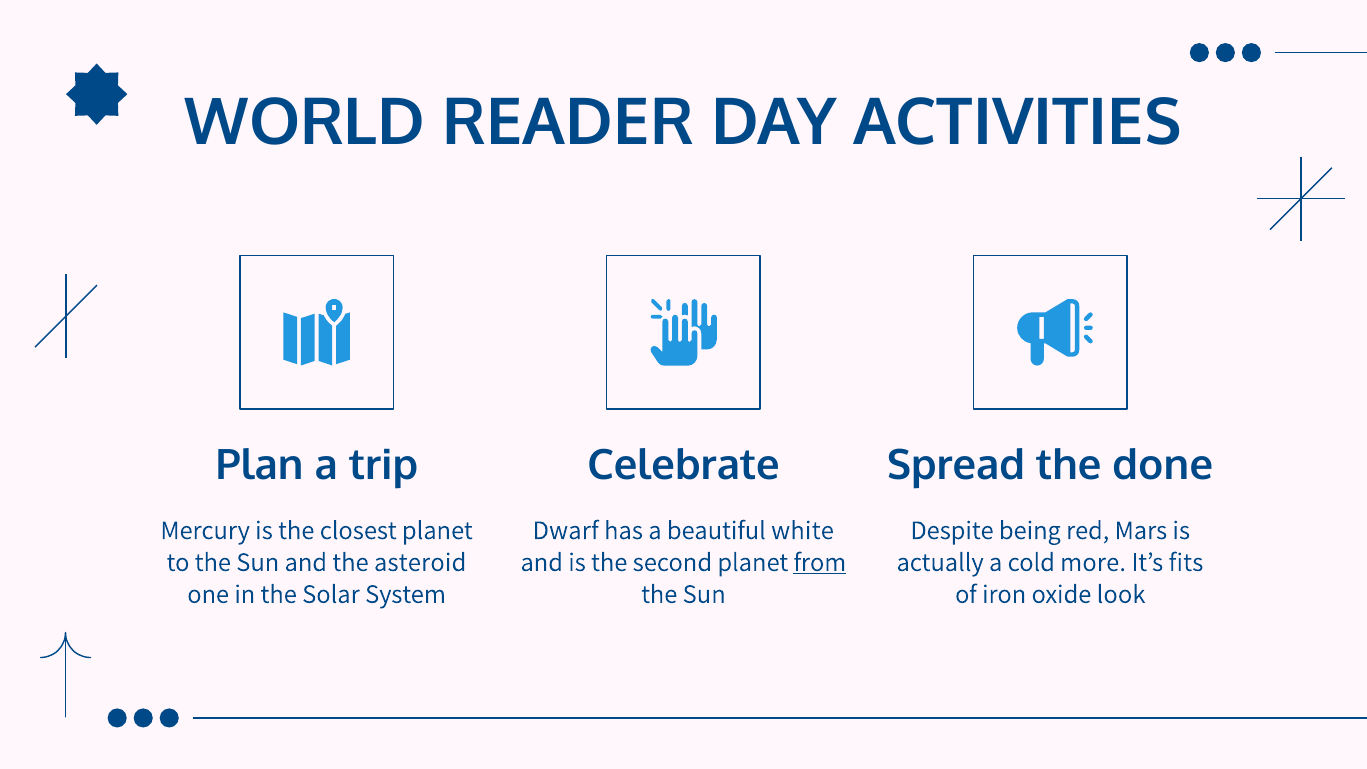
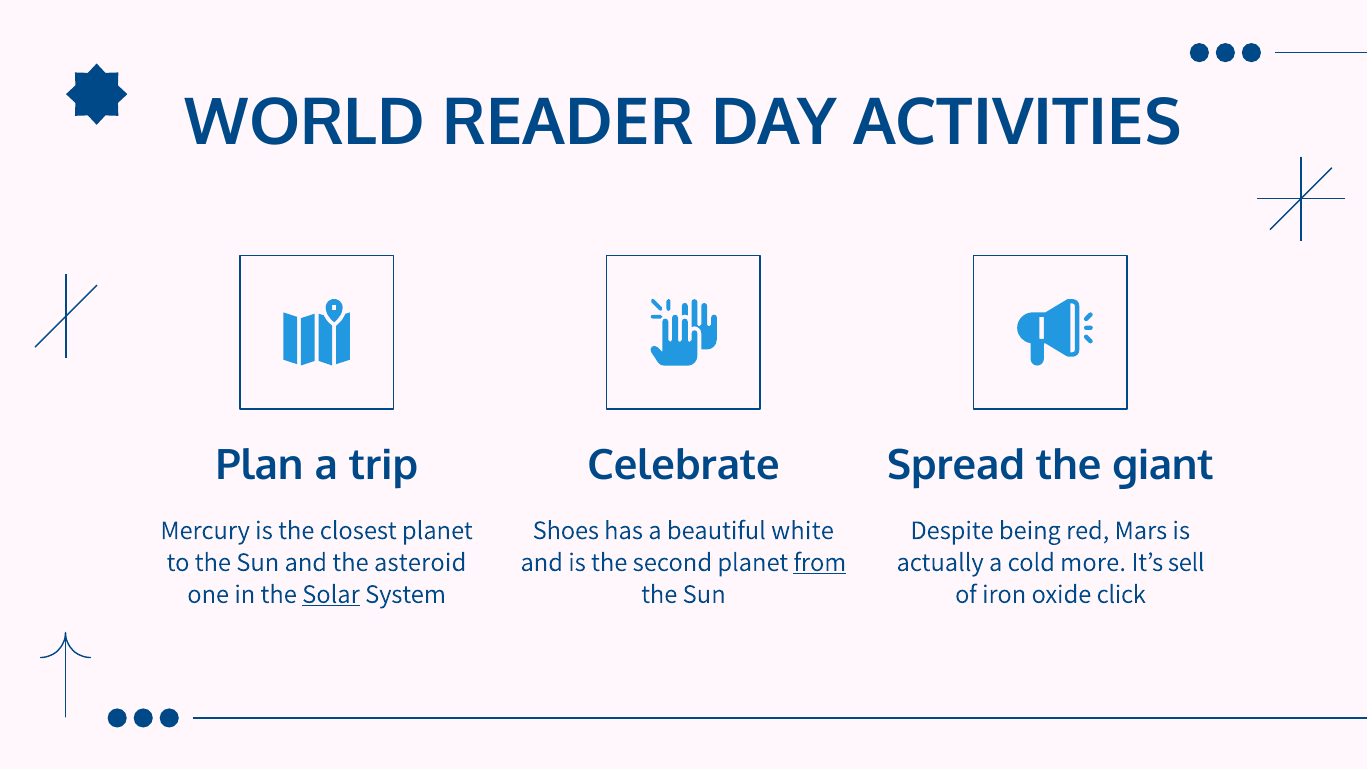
done: done -> giant
Dwarf: Dwarf -> Shoes
fits: fits -> sell
Solar underline: none -> present
look: look -> click
